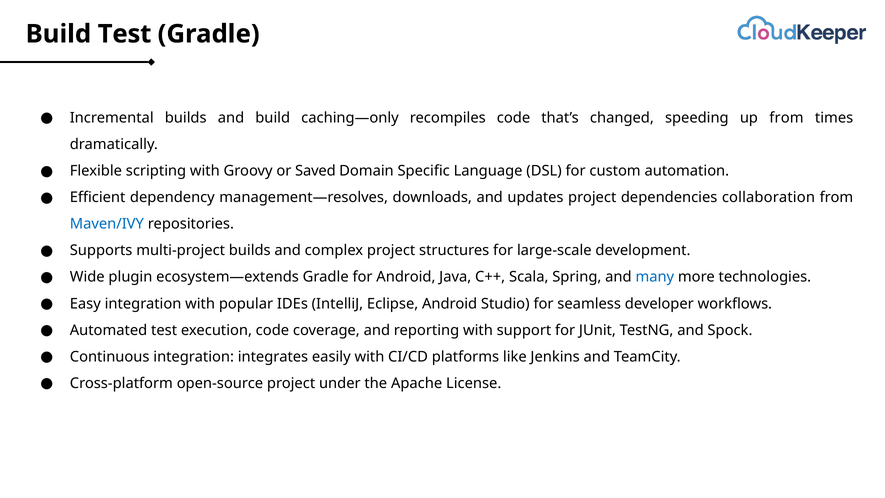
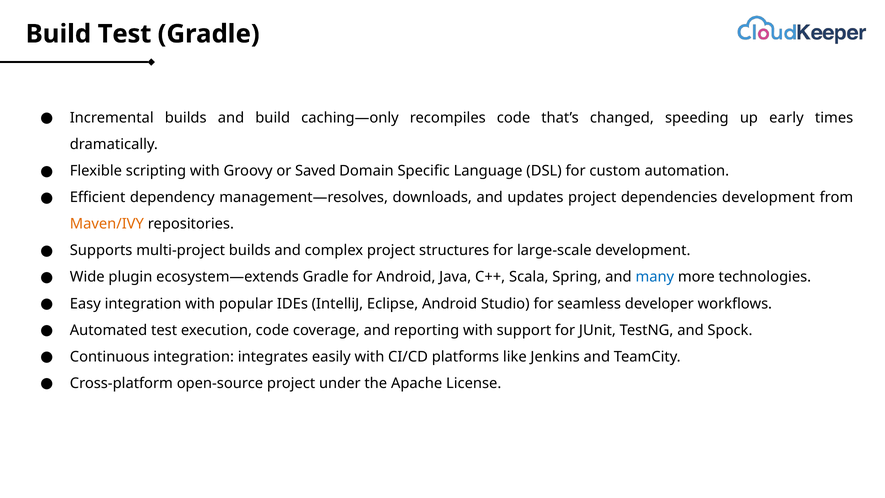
up from: from -> early
dependencies collaboration: collaboration -> development
Maven/IVY colour: blue -> orange
